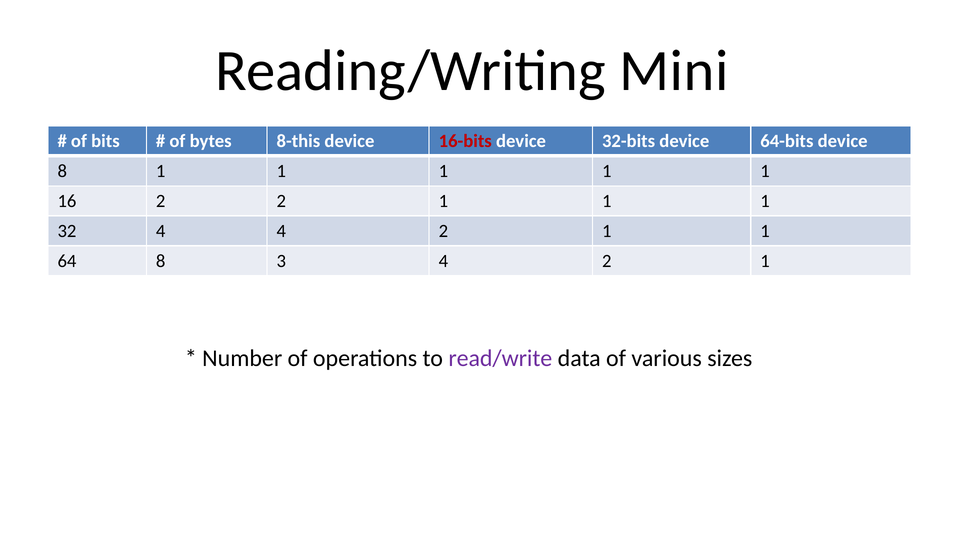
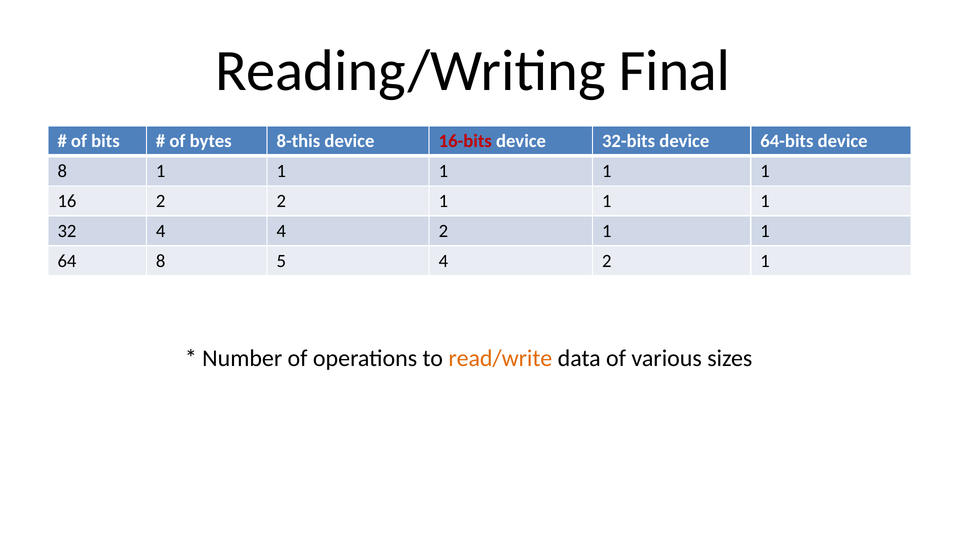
Mini: Mini -> Final
3: 3 -> 5
read/write colour: purple -> orange
